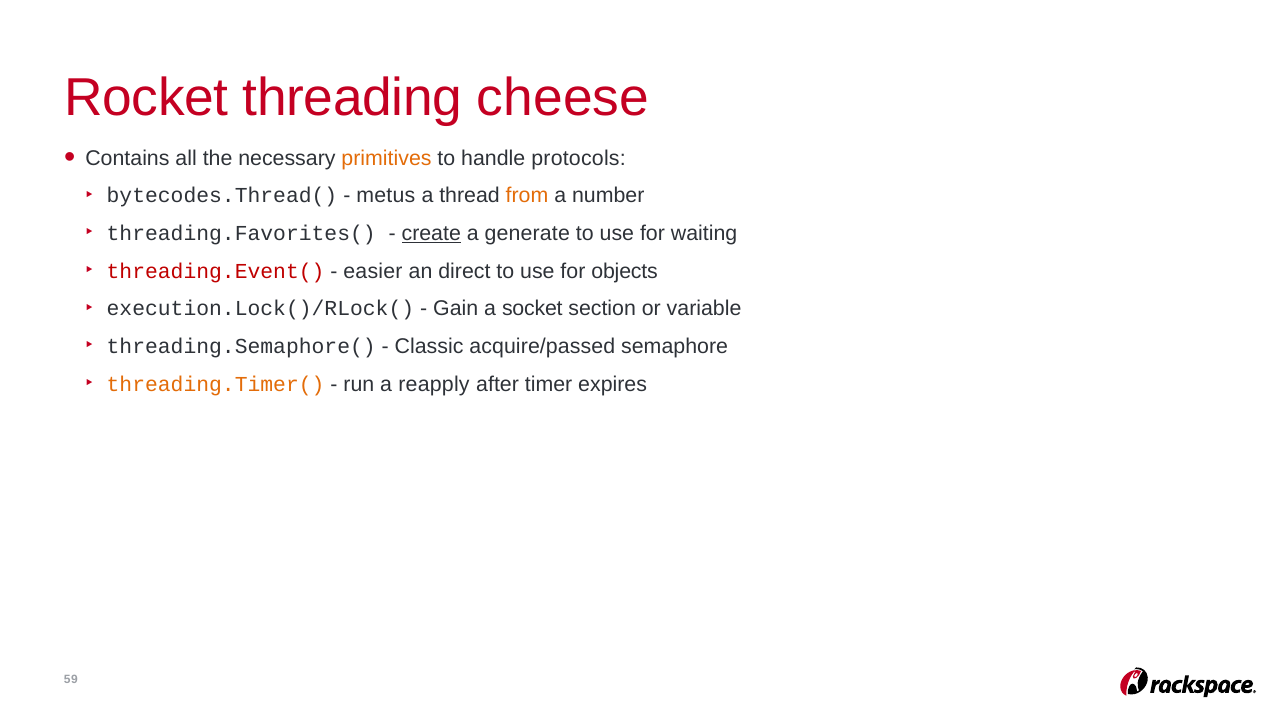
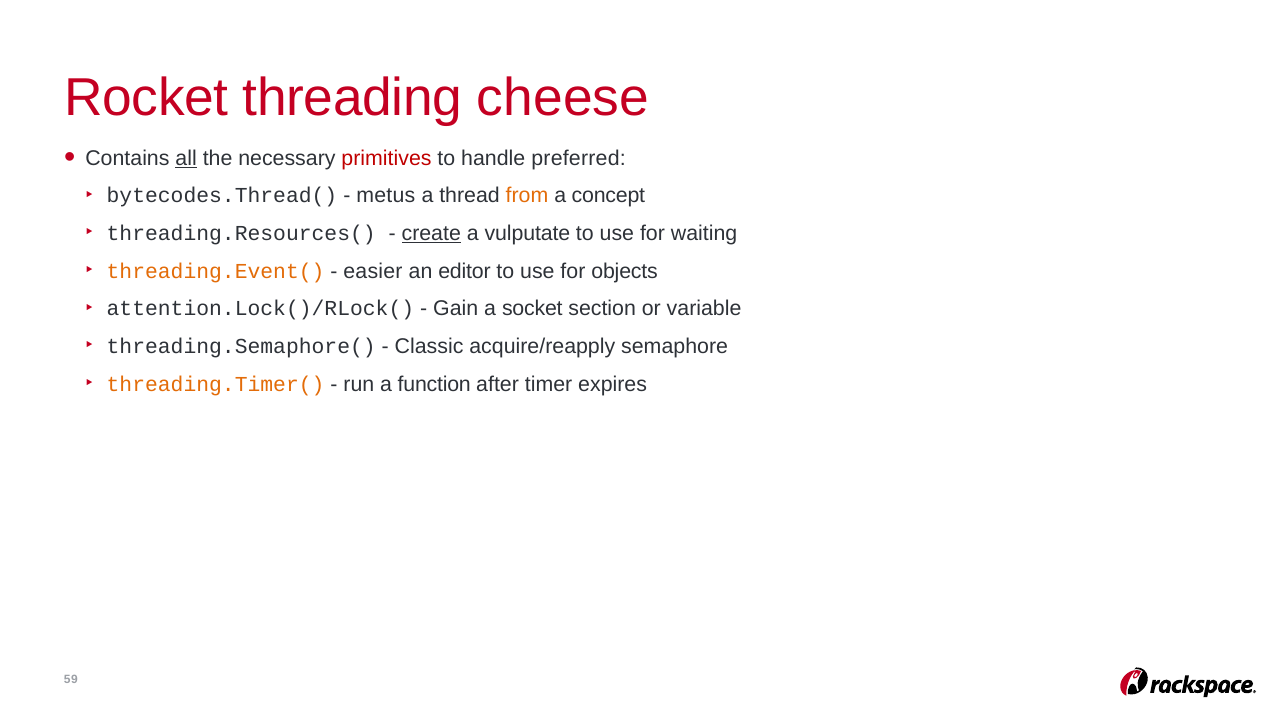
all underline: none -> present
primitives colour: orange -> red
protocols: protocols -> preferred
number: number -> concept
threading.Favorites(: threading.Favorites( -> threading.Resources(
generate: generate -> vulputate
threading.Event( colour: red -> orange
direct: direct -> editor
execution.Lock()/RLock(: execution.Lock()/RLock( -> attention.Lock()/RLock(
acquire/passed: acquire/passed -> acquire/reapply
reapply: reapply -> function
